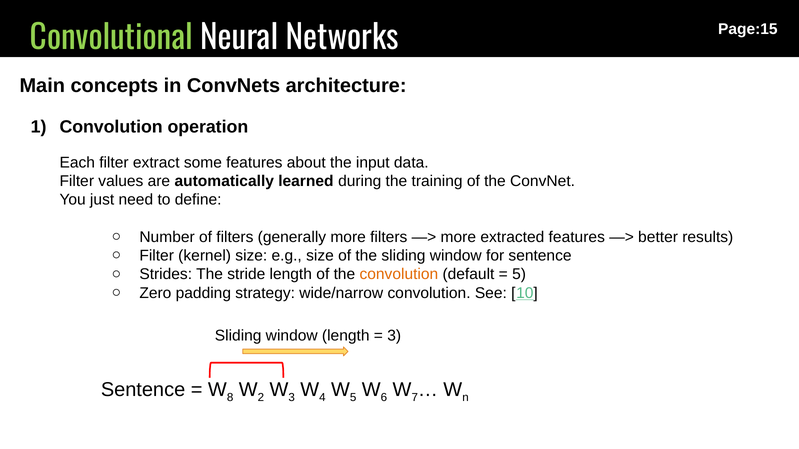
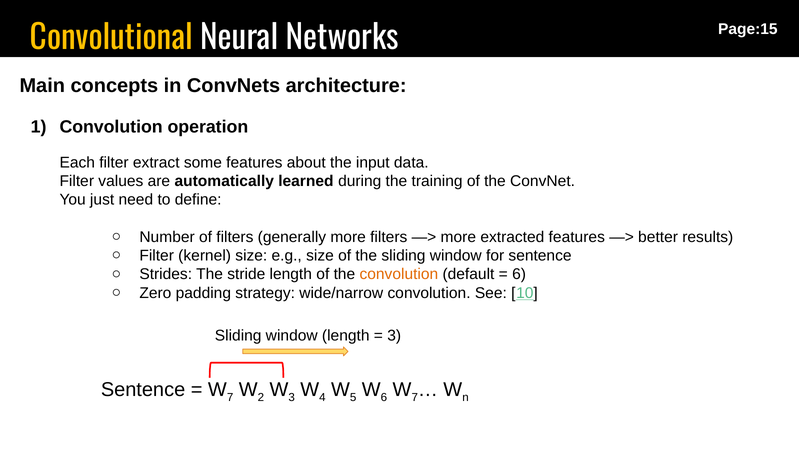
Convolutional colour: light green -> yellow
5 at (519, 275): 5 -> 6
8 at (230, 398): 8 -> 7
